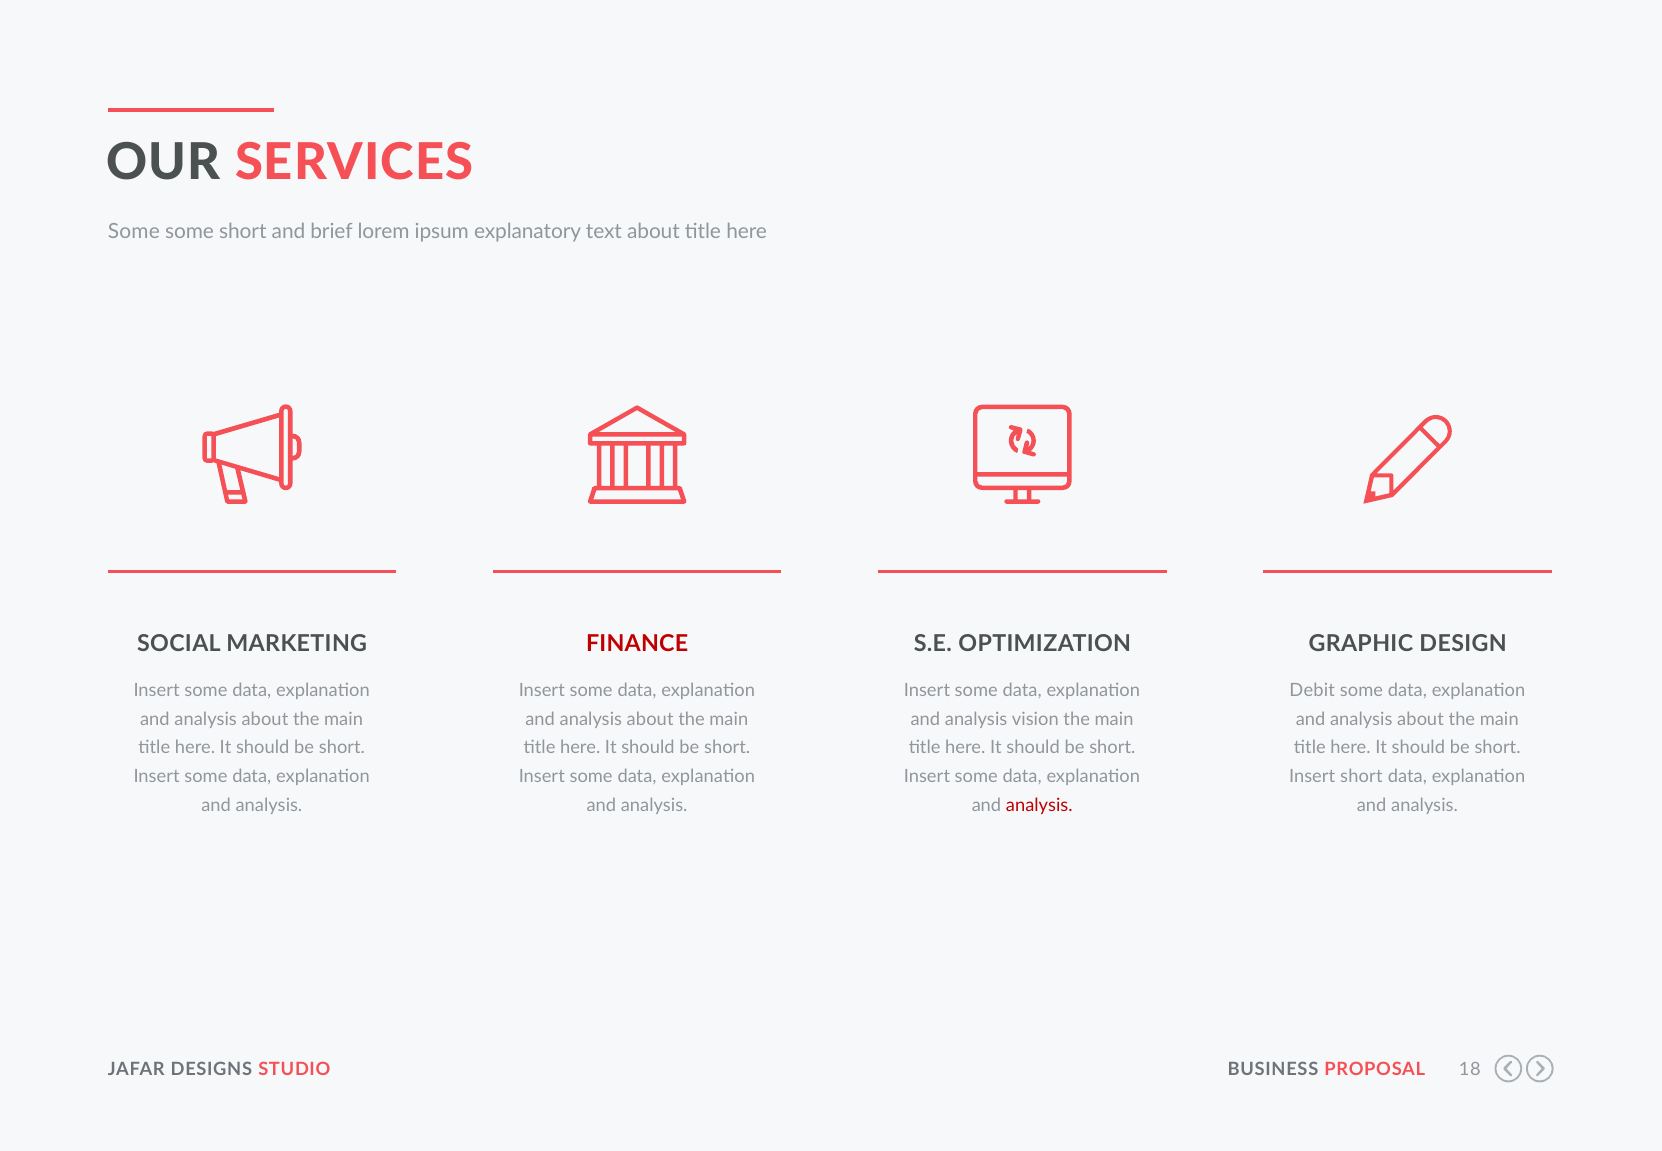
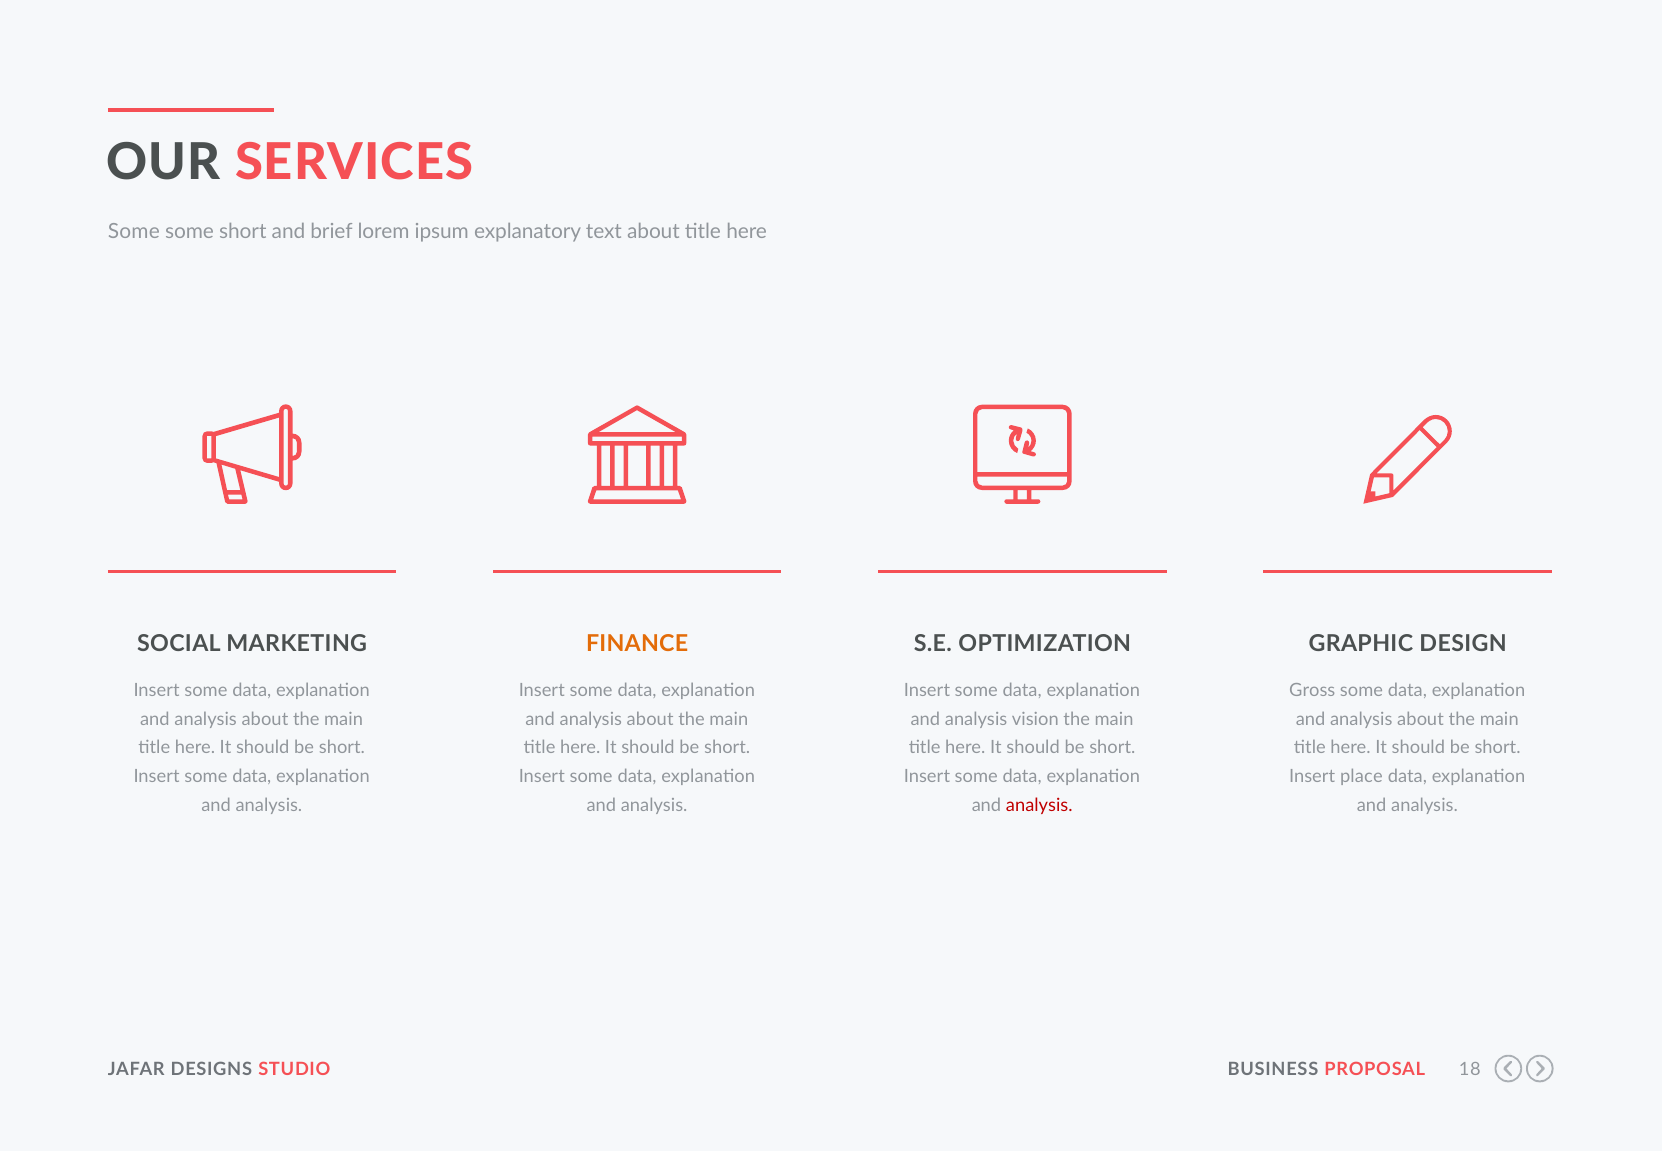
FINANCE colour: red -> orange
Debit: Debit -> Gross
Insert short: short -> place
